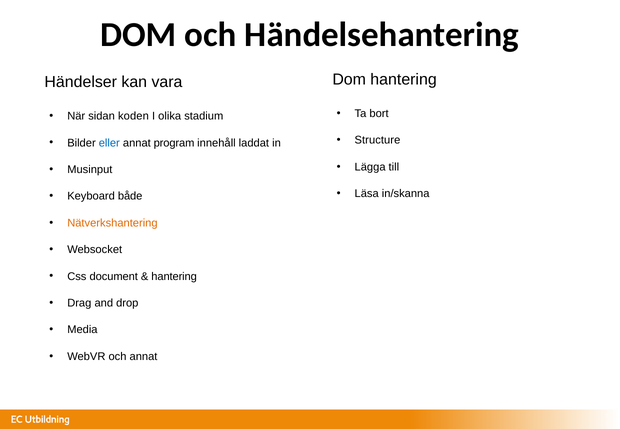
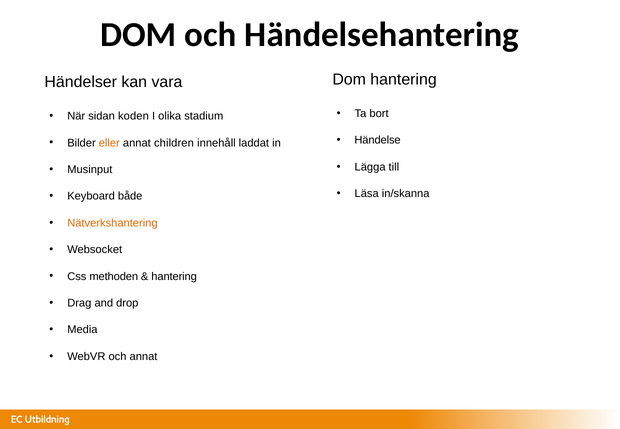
Structure: Structure -> Händelse
eller colour: blue -> orange
program: program -> children
document: document -> methoden
